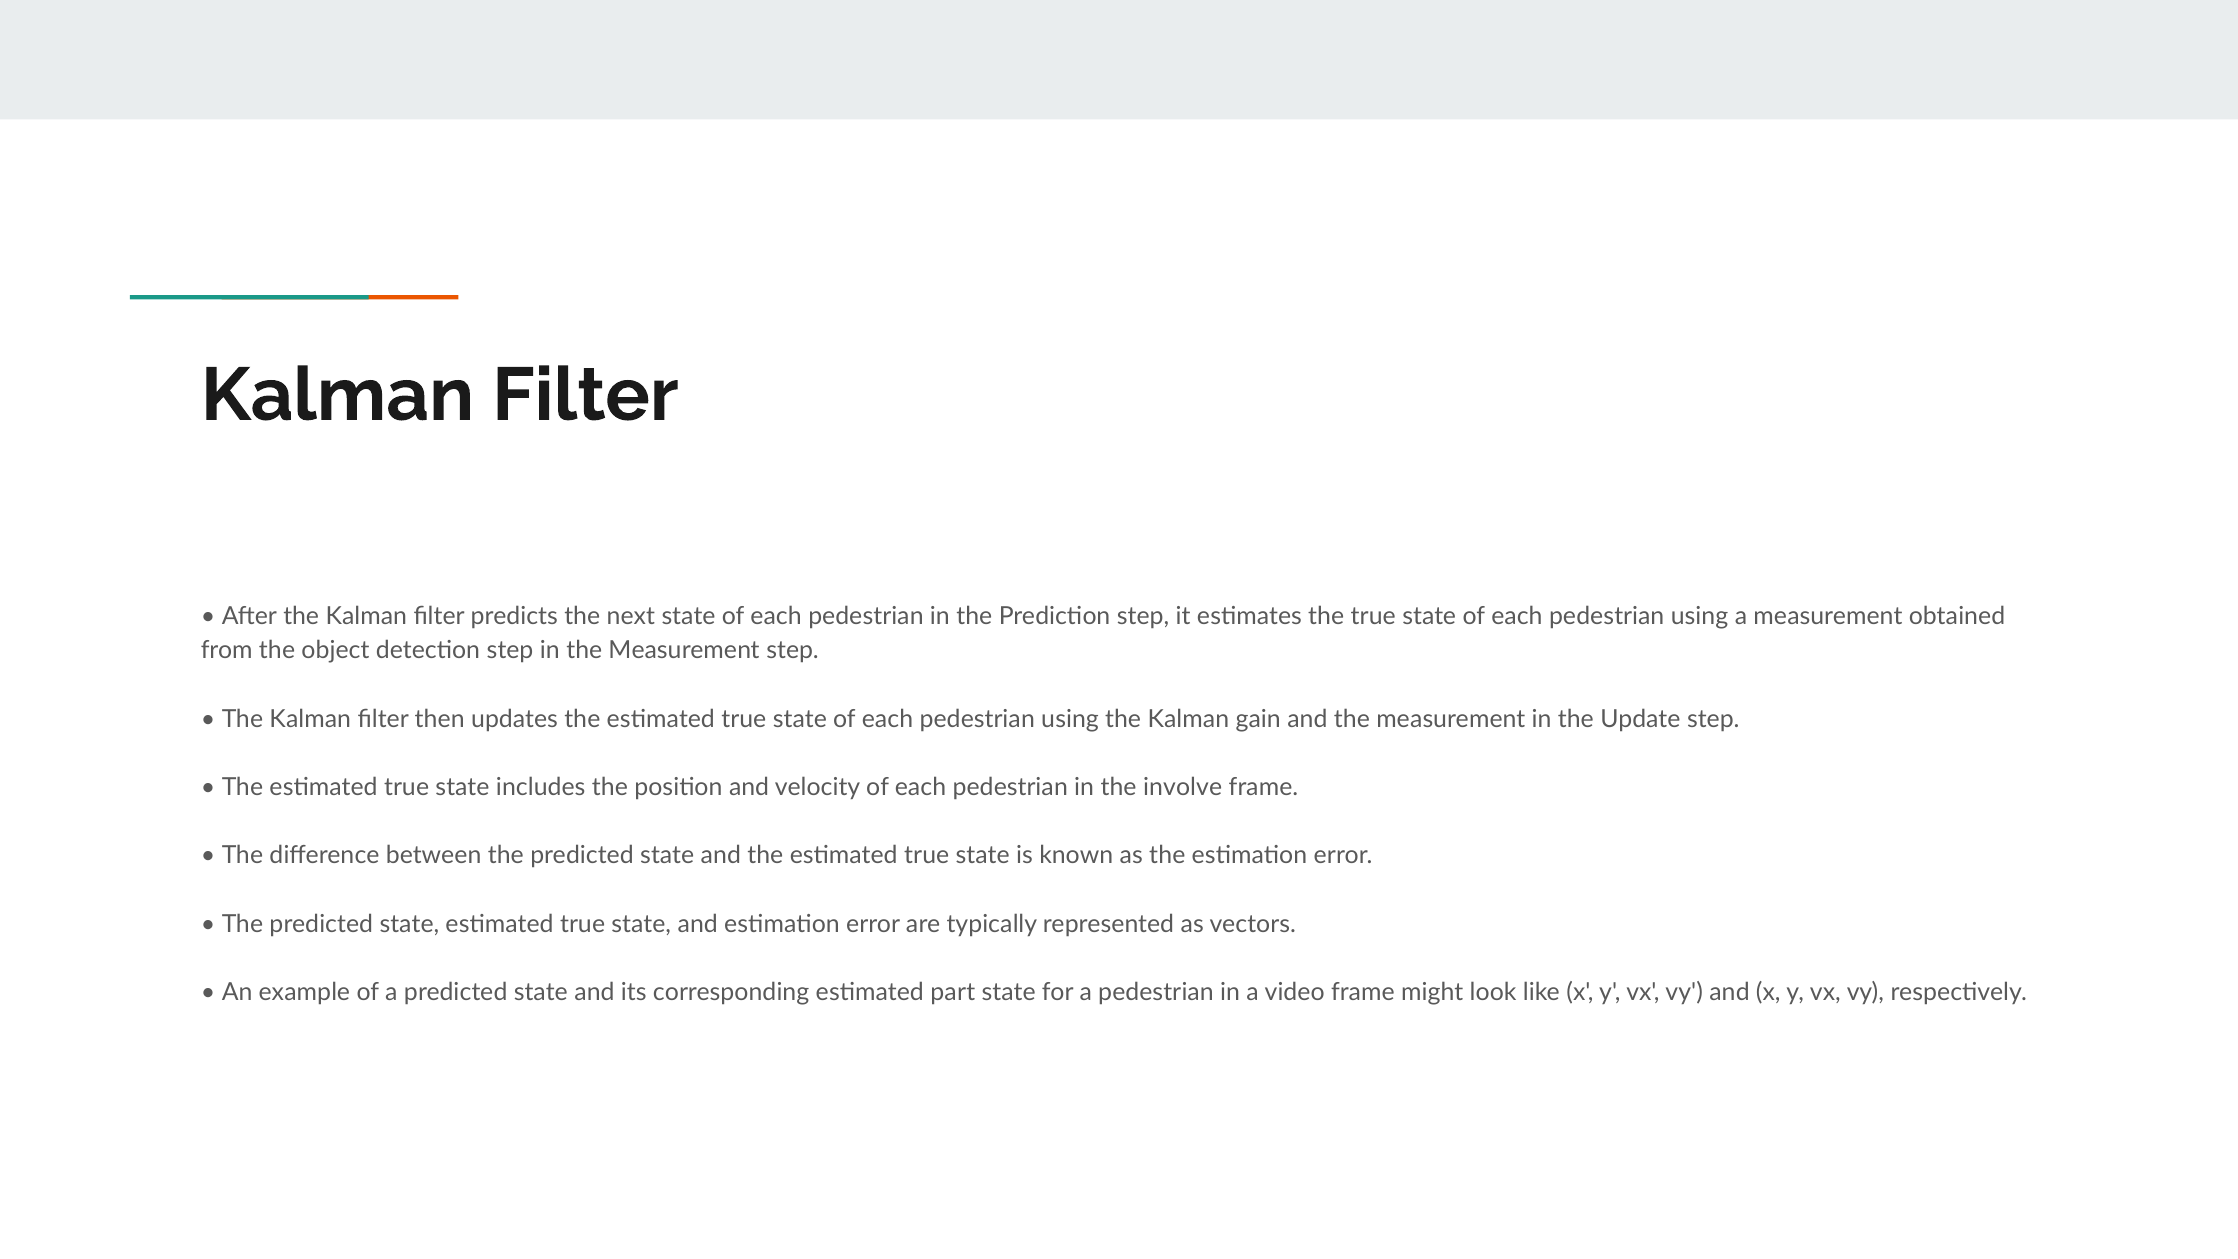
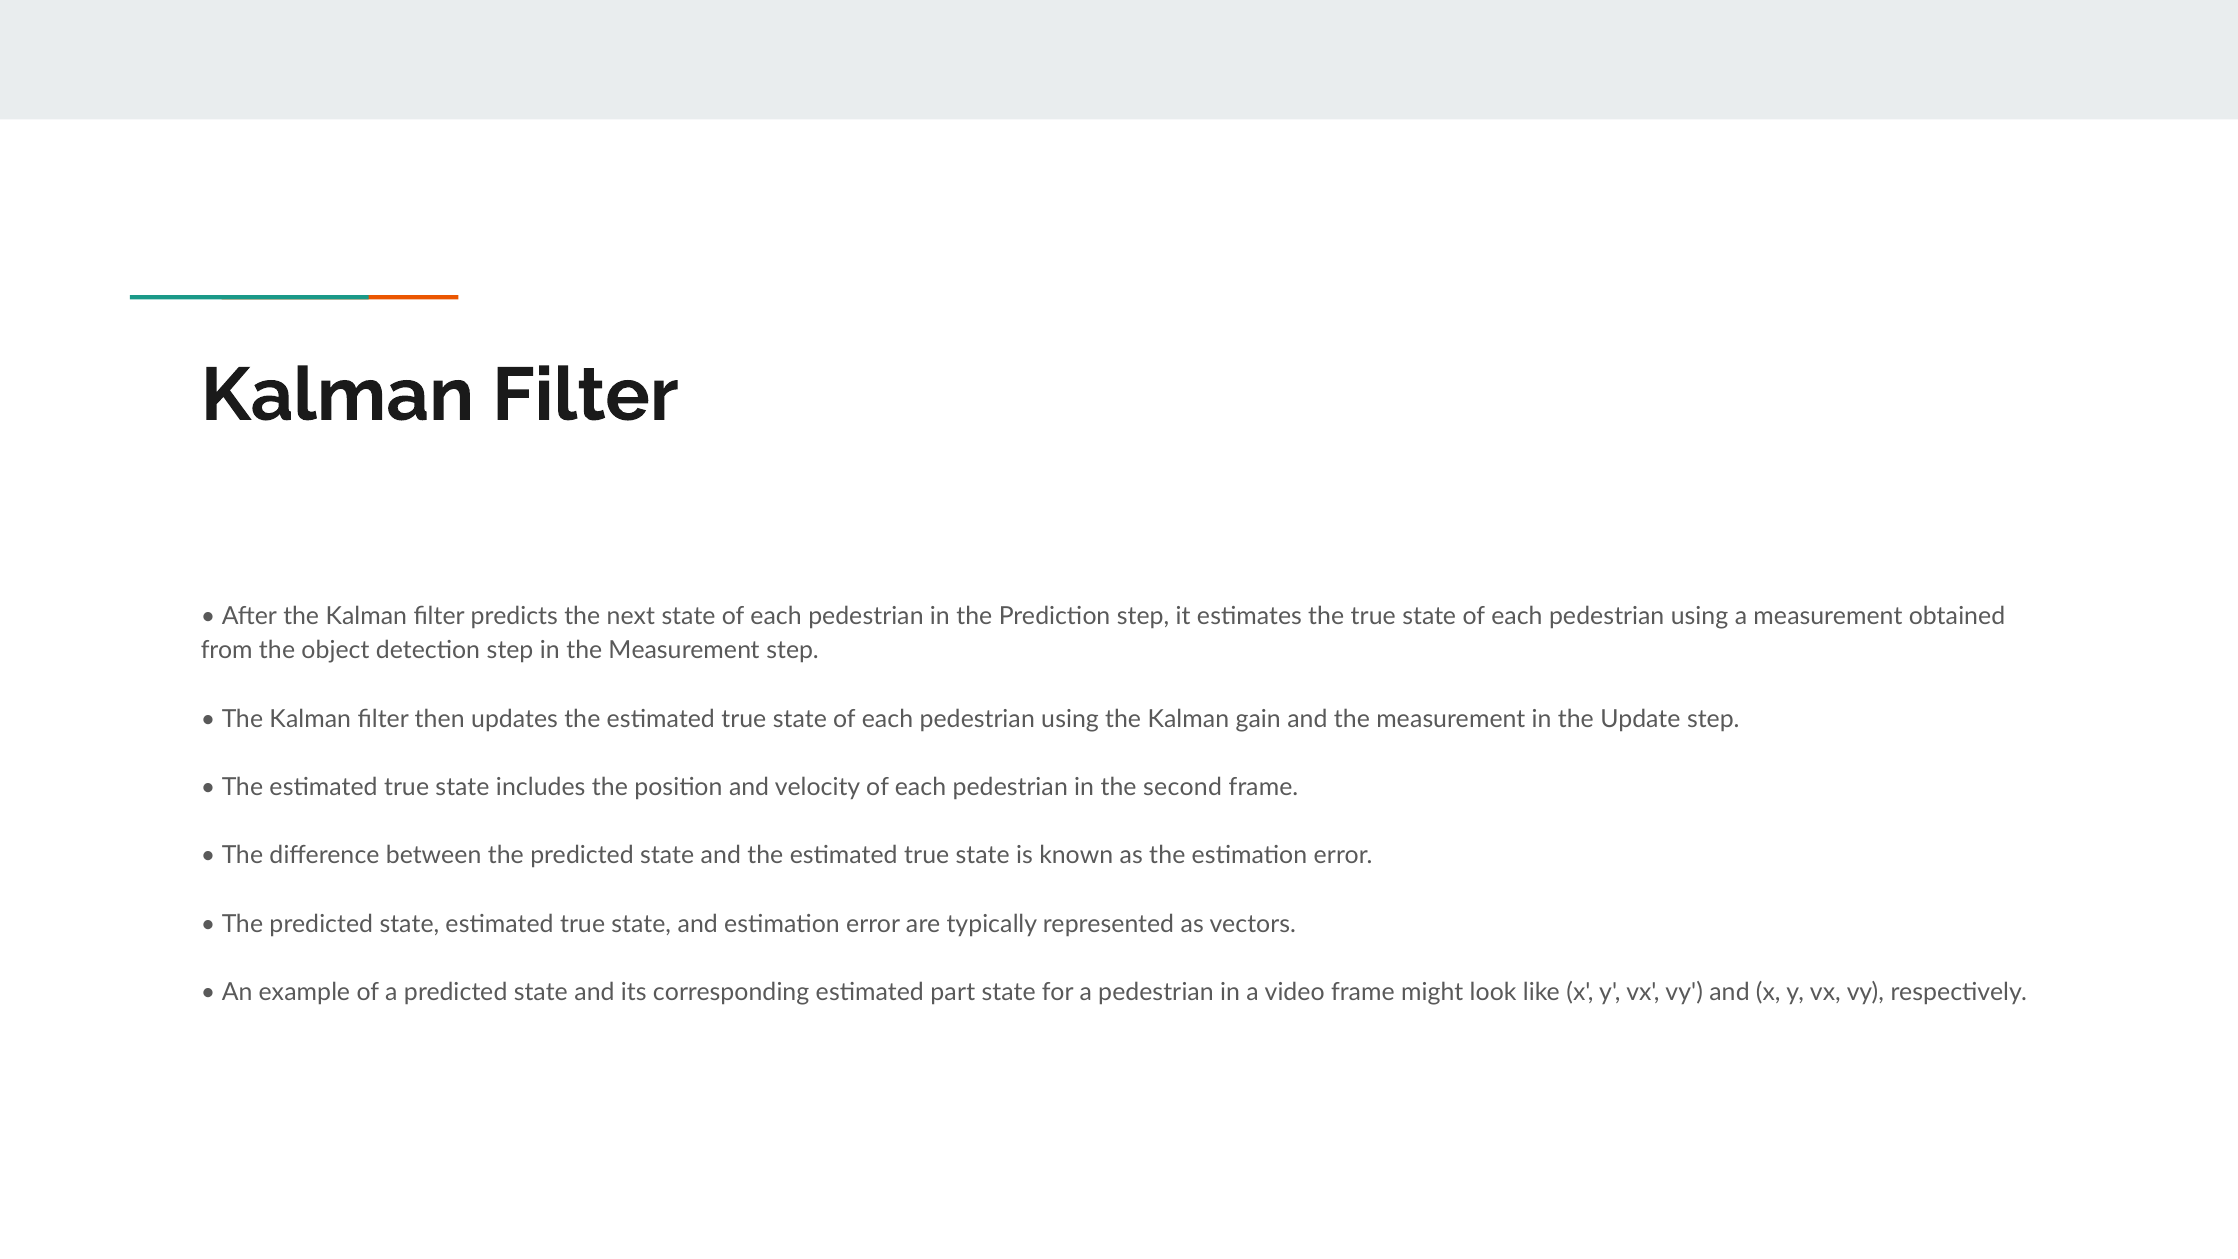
involve: involve -> second
